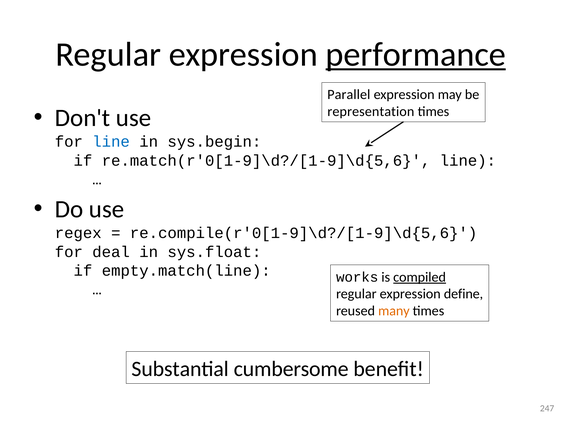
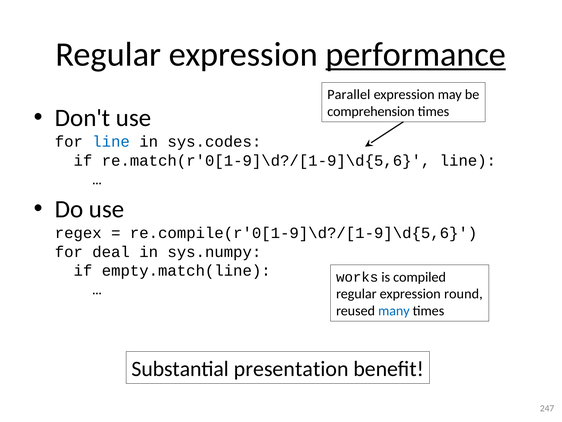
representation: representation -> comprehension
sys.begin: sys.begin -> sys.codes
sys.float: sys.float -> sys.numpy
compiled underline: present -> none
define: define -> round
many colour: orange -> blue
cumbersome: cumbersome -> presentation
